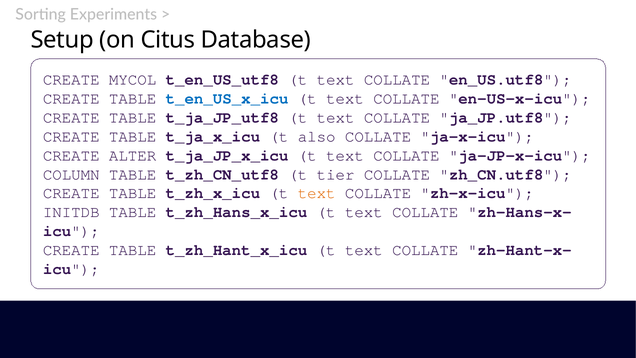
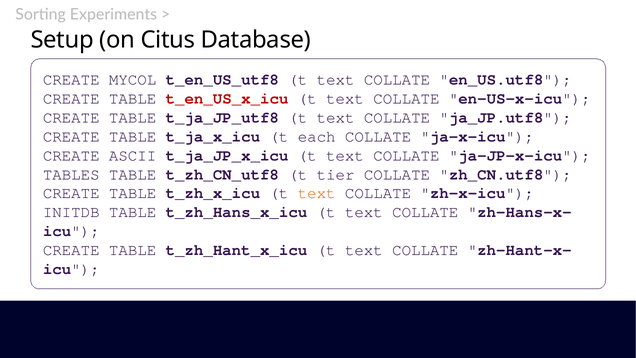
t_en_US_x_icu colour: blue -> red
also: also -> each
ALTER: ALTER -> ASCII
COLUMN: COLUMN -> TABLES
